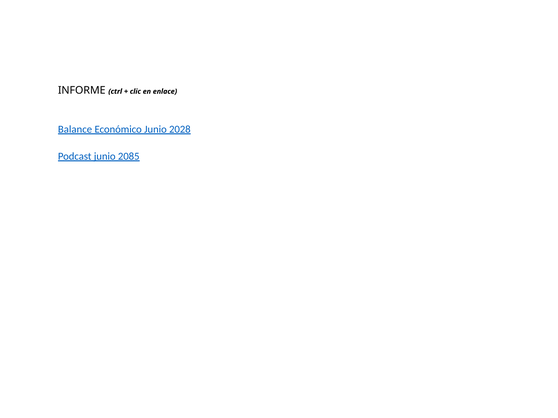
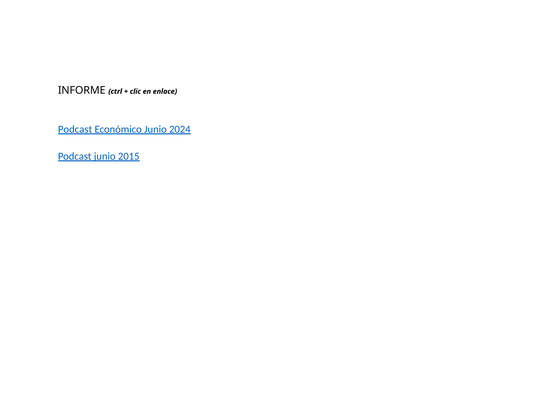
Balance at (75, 129): Balance -> Podcast
2028: 2028 -> 2024
2085: 2085 -> 2015
